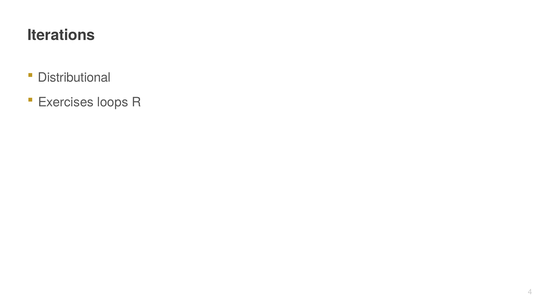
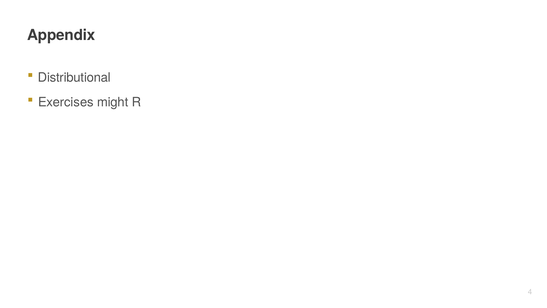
Iterations: Iterations -> Appendix
loops: loops -> might
